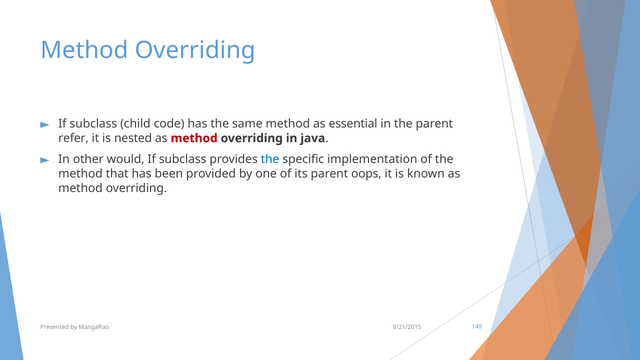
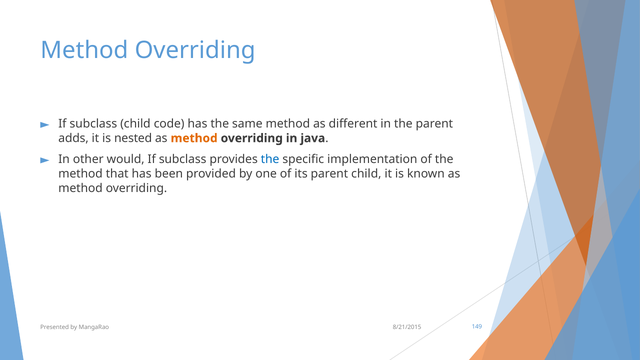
essential: essential -> different
refer: refer -> adds
method at (194, 138) colour: red -> orange
parent oops: oops -> child
